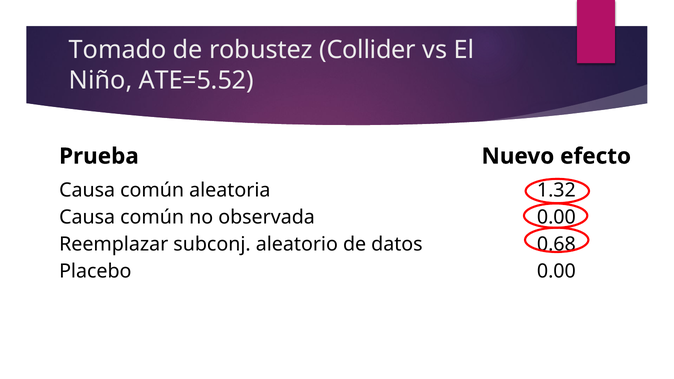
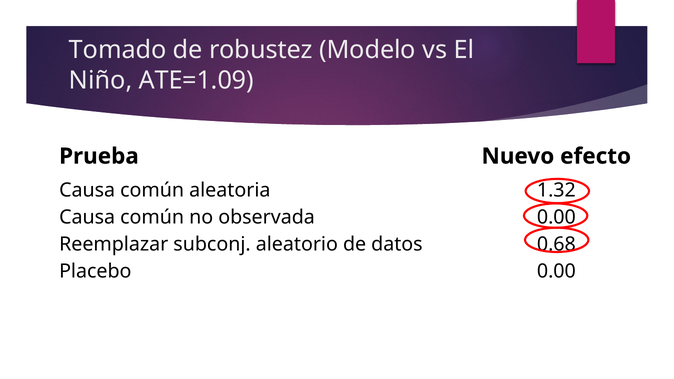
Collider: Collider -> Modelo
ATE=5.52: ATE=5.52 -> ATE=1.09
